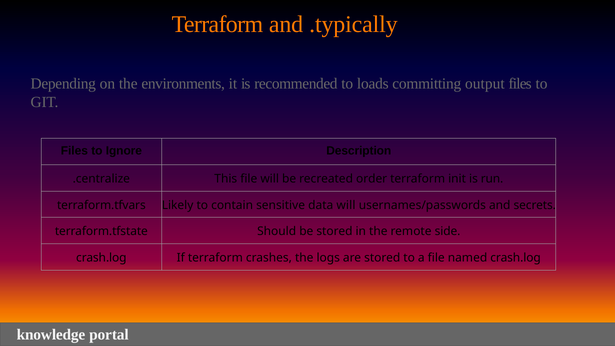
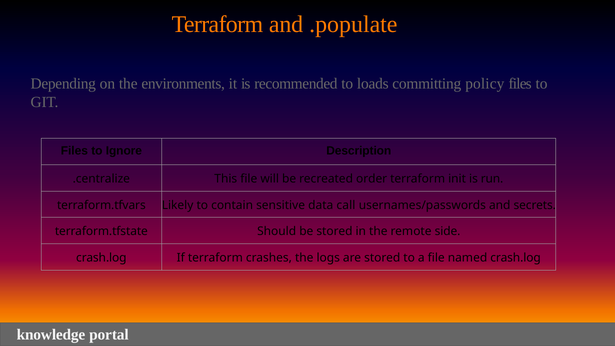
.typically: .typically -> .populate
output: output -> policy
data will: will -> call
